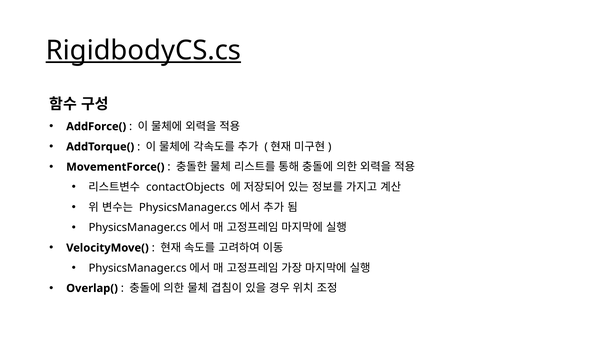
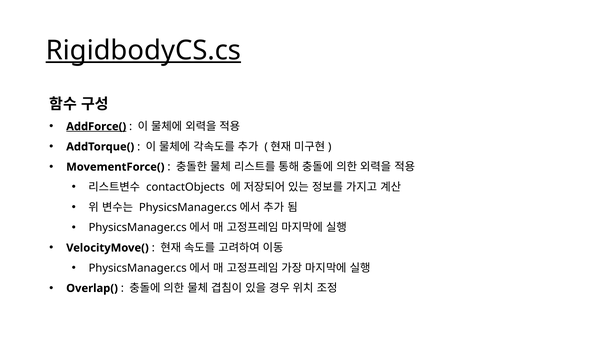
AddForce( underline: none -> present
